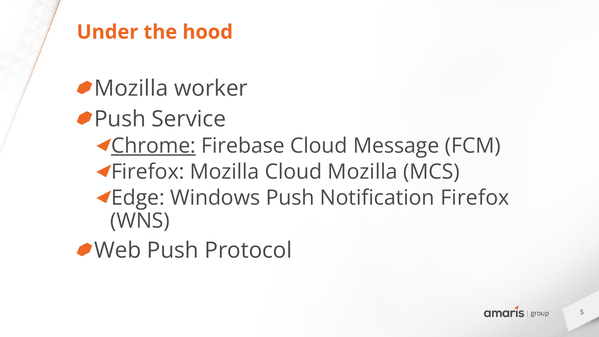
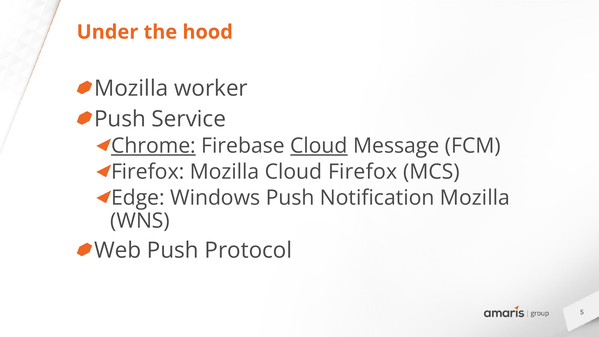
Cloud at (319, 146) underline: none -> present
Cloud Mozilla: Mozilla -> Firefox
Notification Firefox: Firefox -> Mozilla
